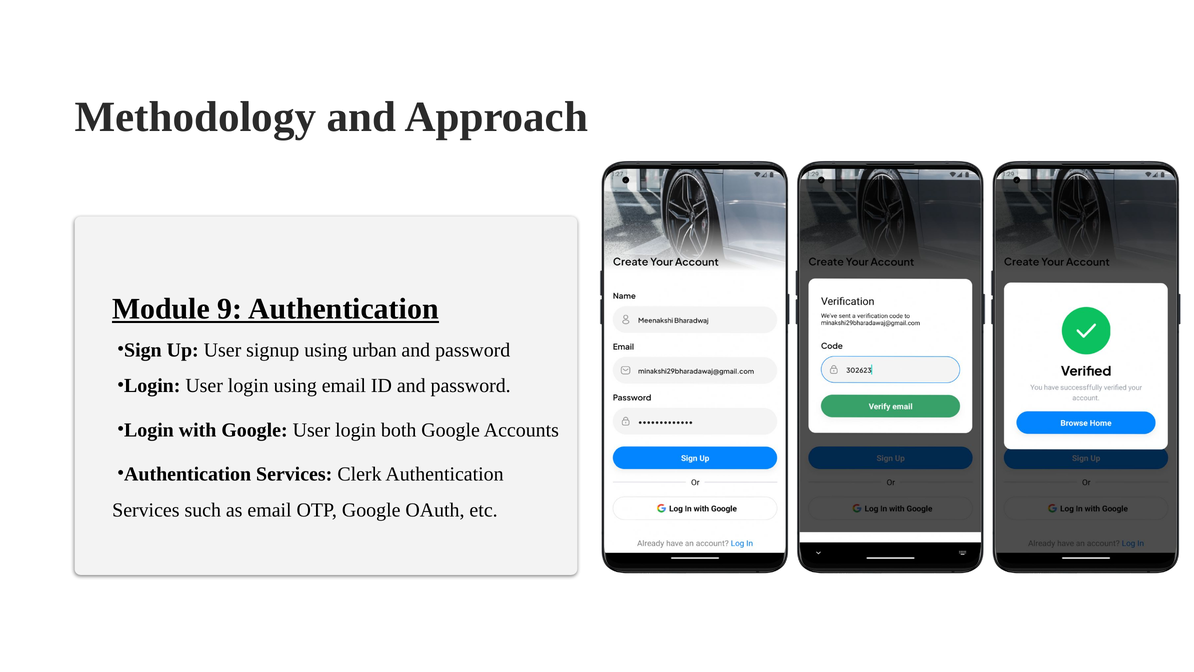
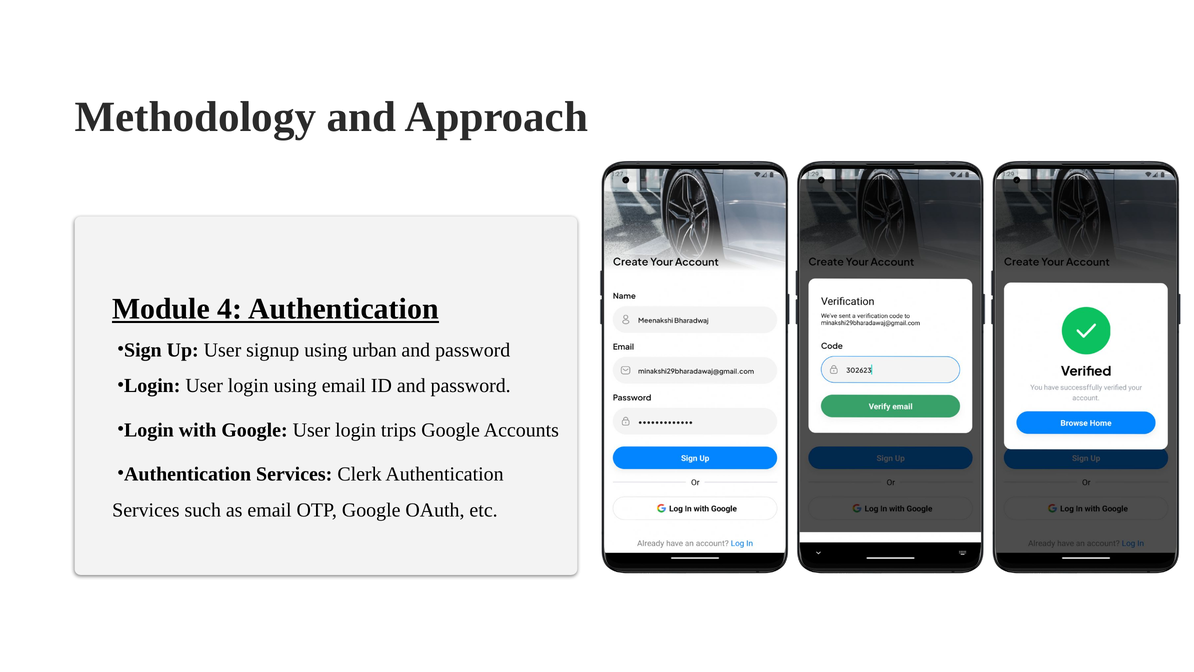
9: 9 -> 4
both: both -> trips
